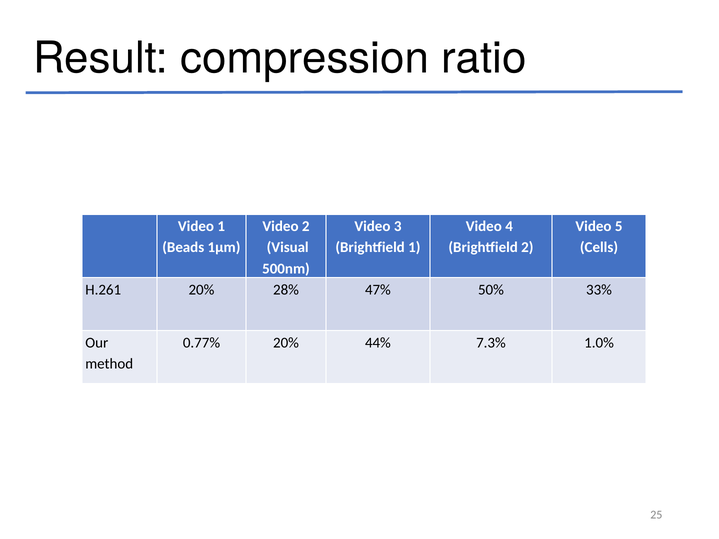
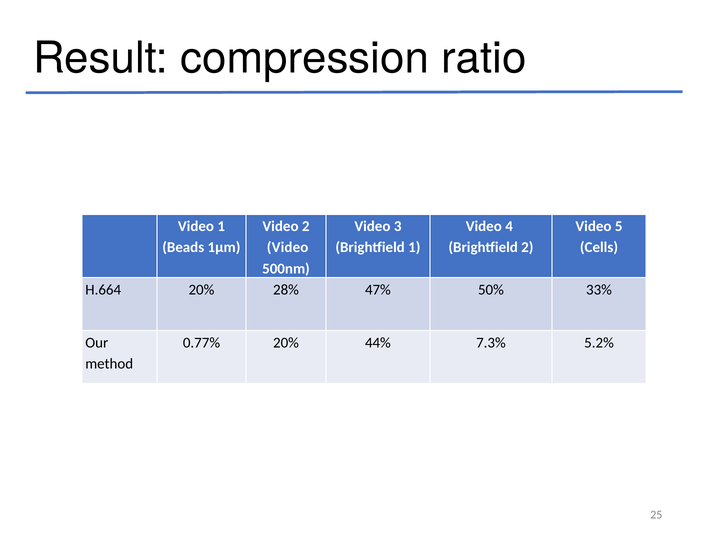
Visual at (288, 248): Visual -> Video
H.261: H.261 -> H.664
1.0%: 1.0% -> 5.2%
